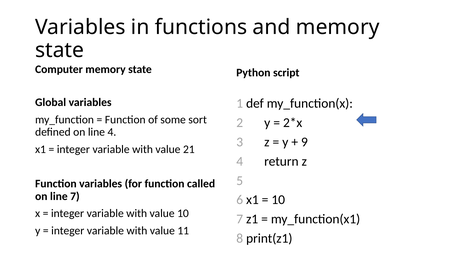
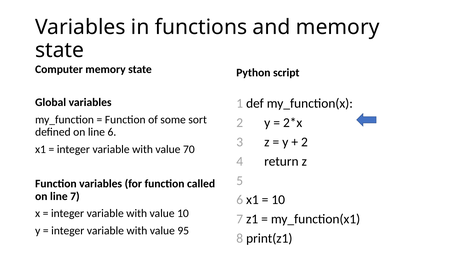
line 4: 4 -> 6
9 at (304, 142): 9 -> 2
21: 21 -> 70
11: 11 -> 95
